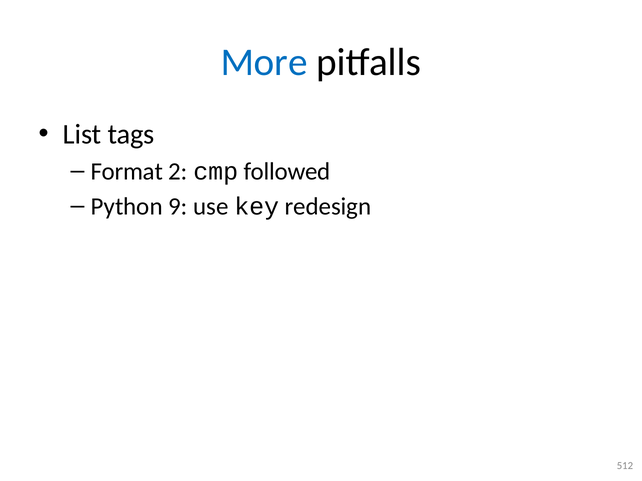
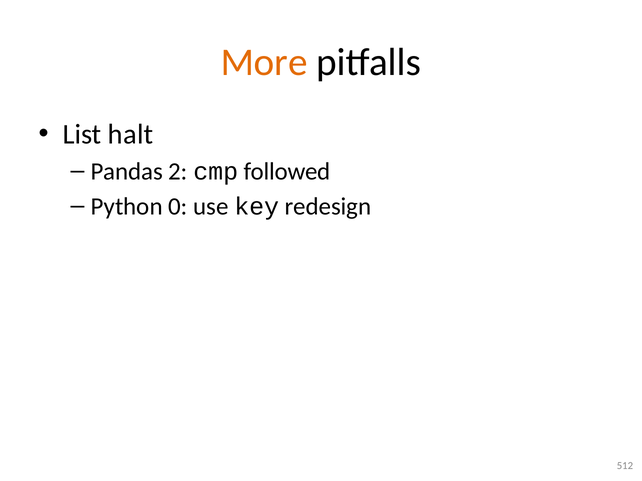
More colour: blue -> orange
tags: tags -> halt
Format: Format -> Pandas
9: 9 -> 0
